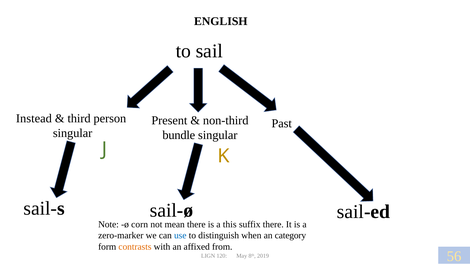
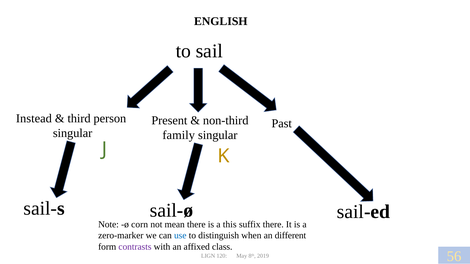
bundle: bundle -> family
category: category -> different
contrasts colour: orange -> purple
from: from -> class
